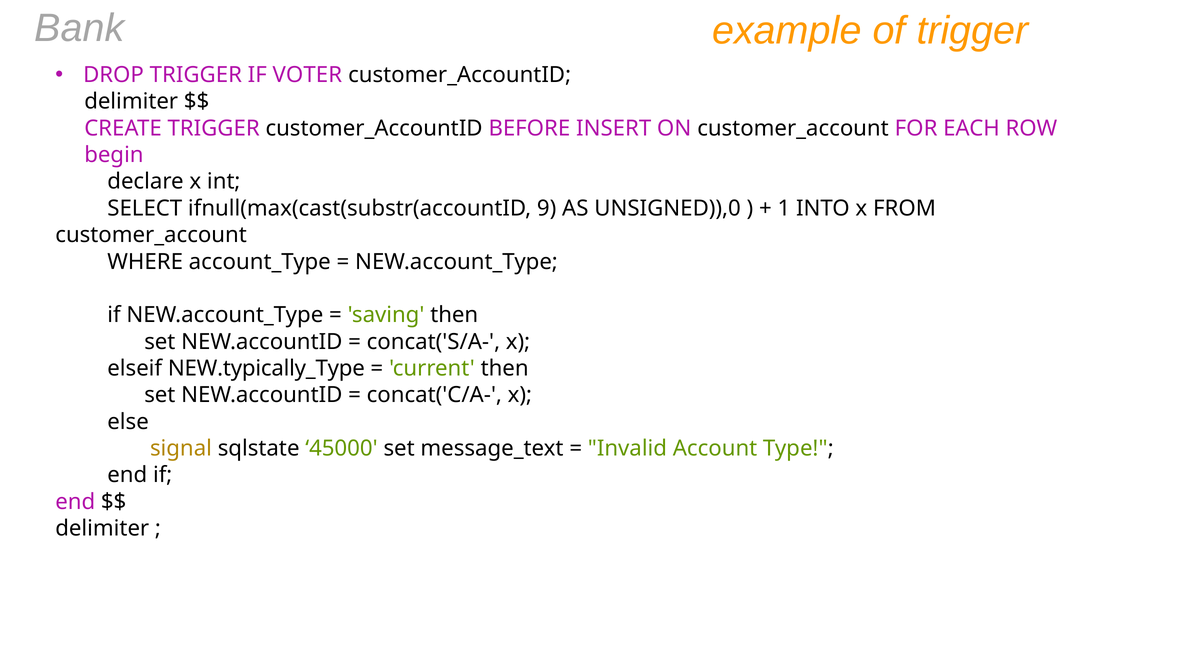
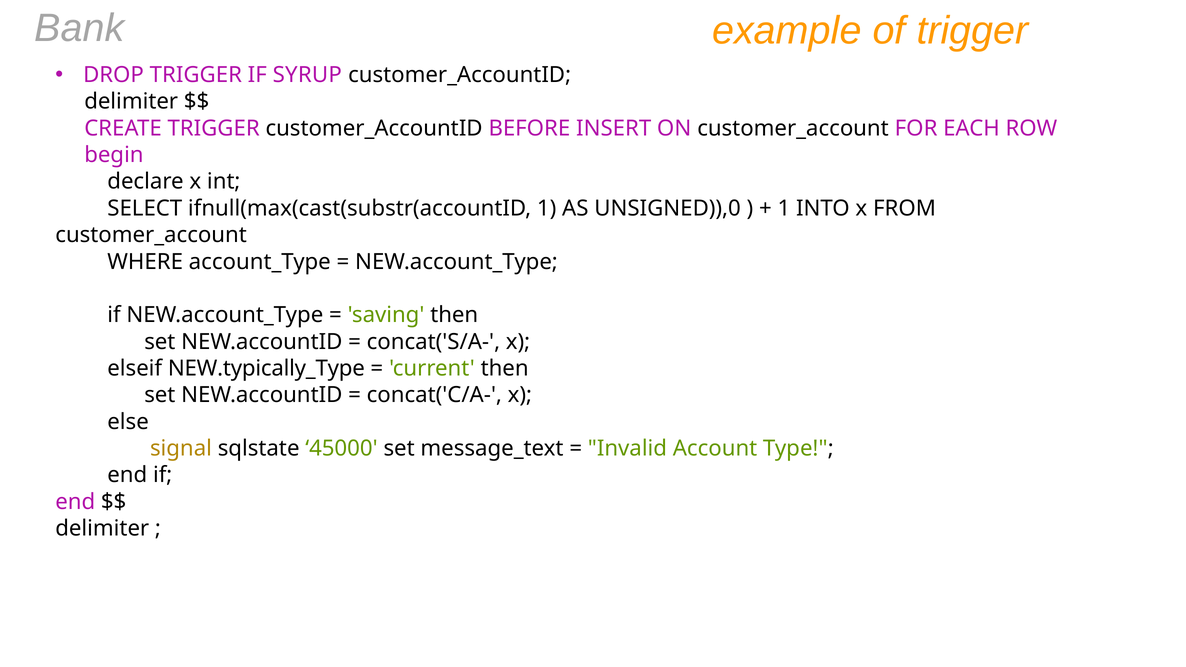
VOTER: VOTER -> SYRUP
ifnull(max(cast(substr(accountID 9: 9 -> 1
